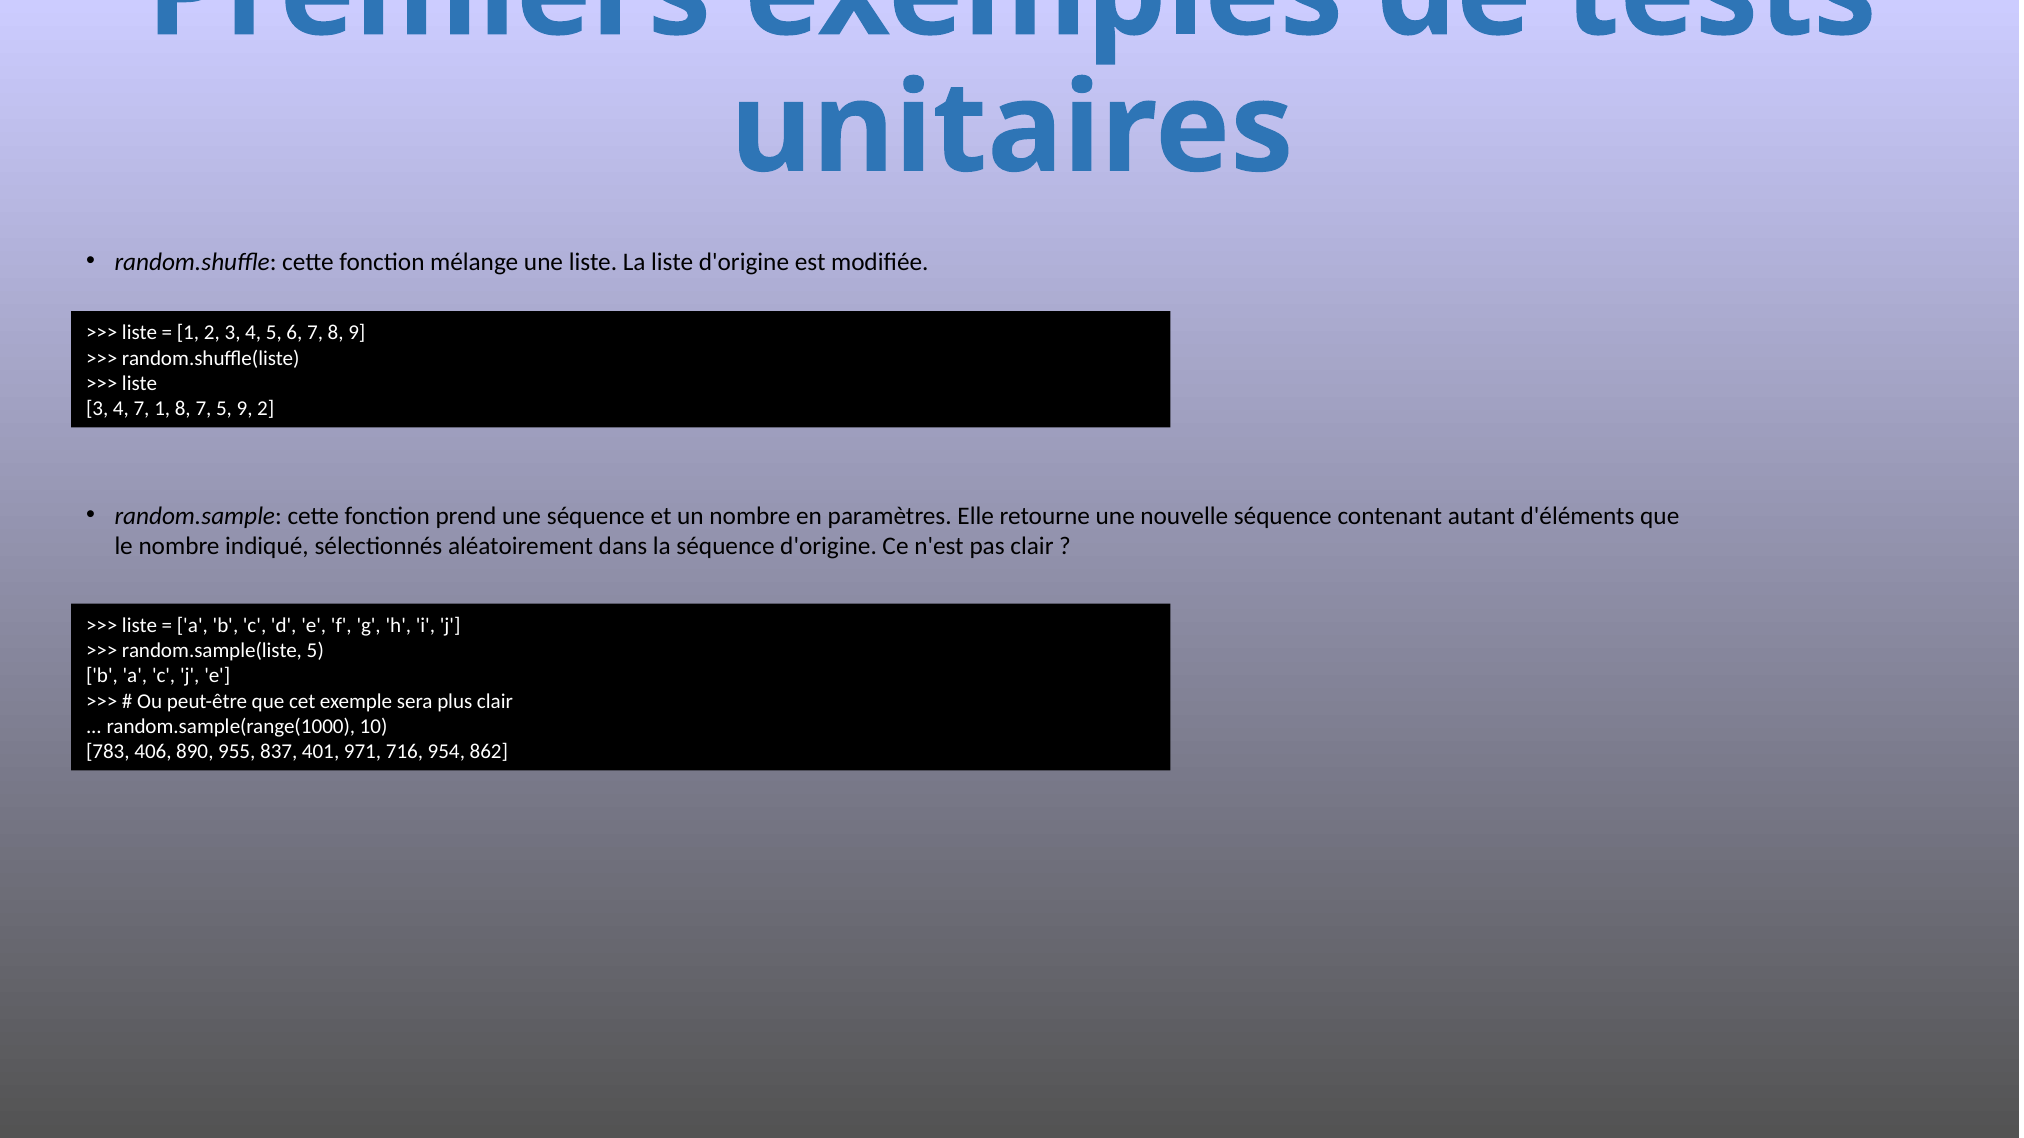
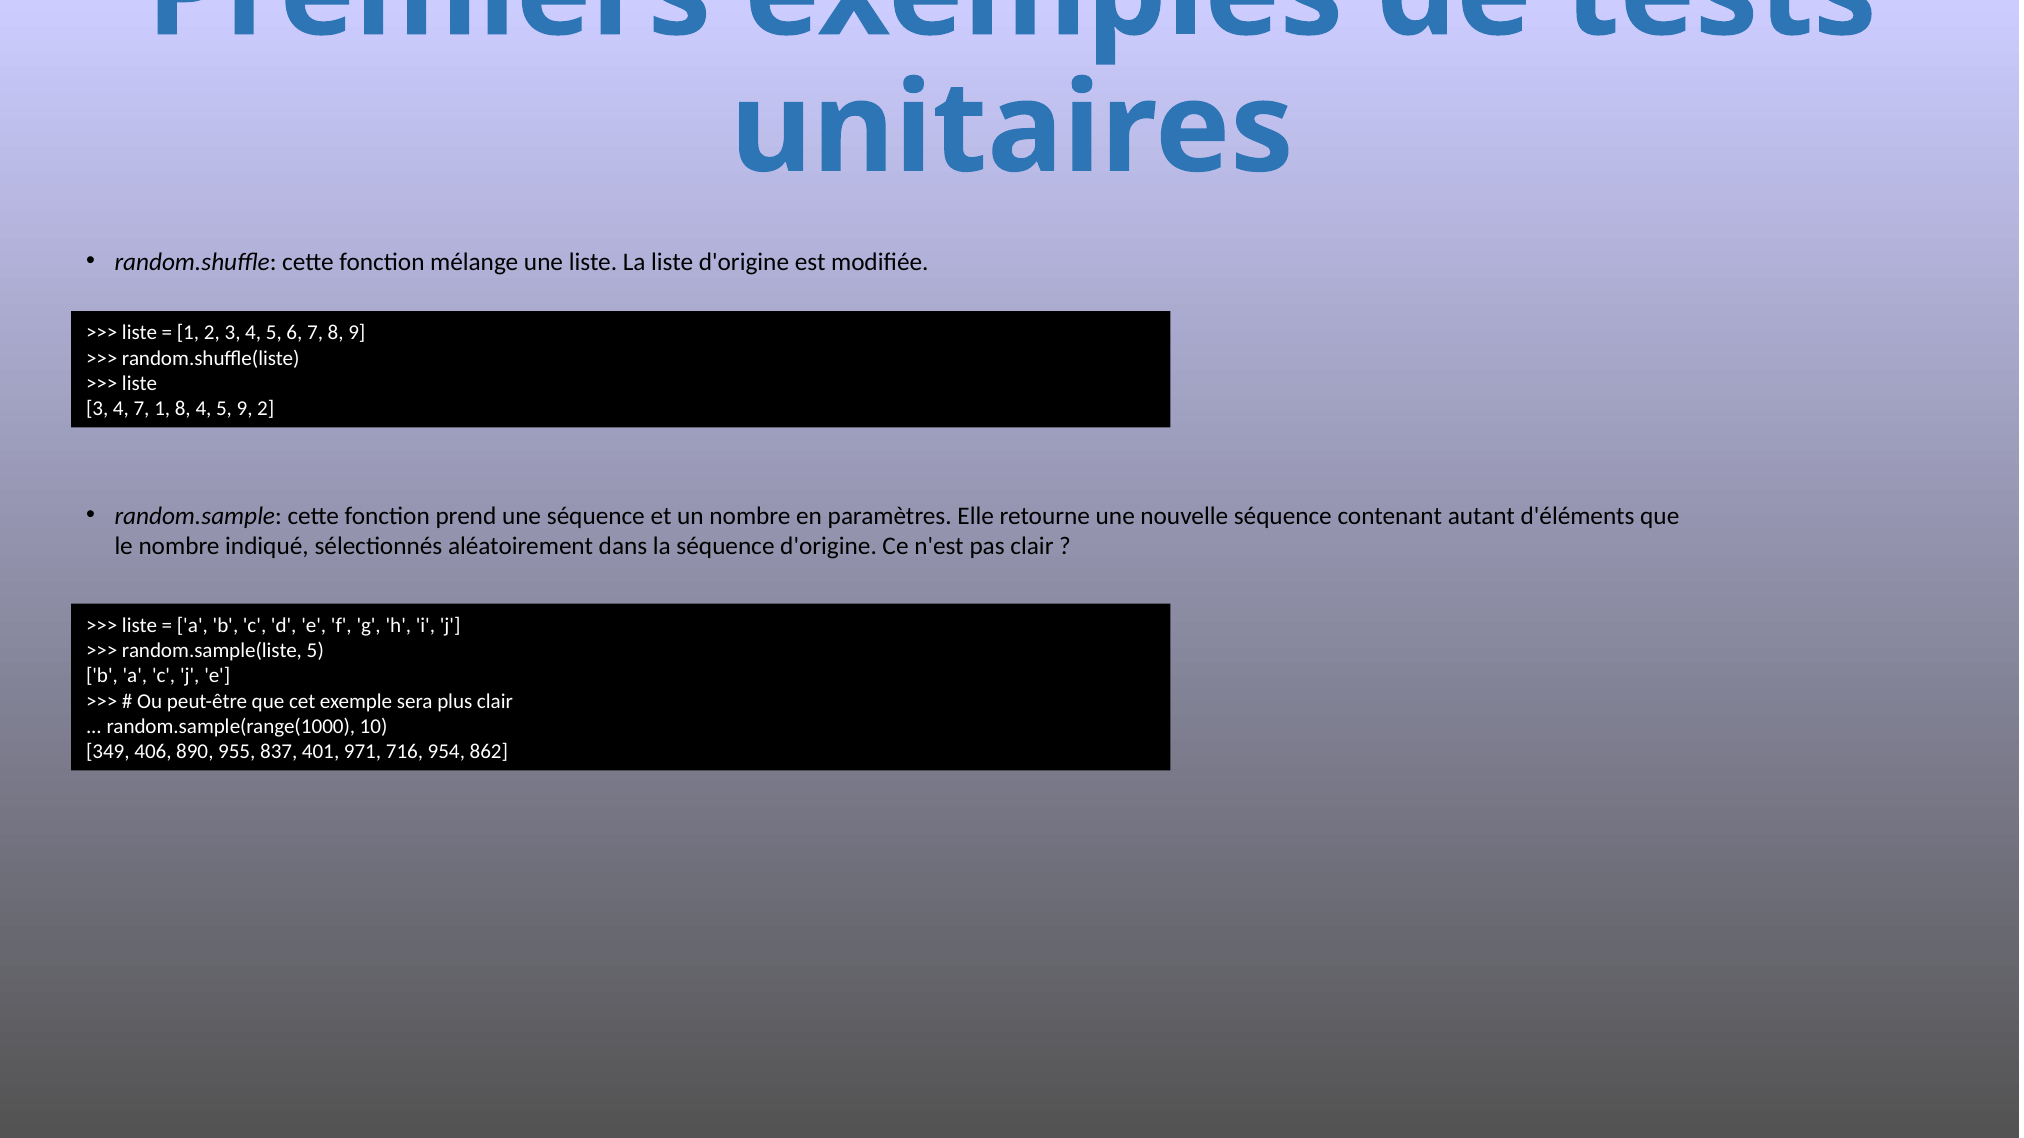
8 7: 7 -> 4
783: 783 -> 349
